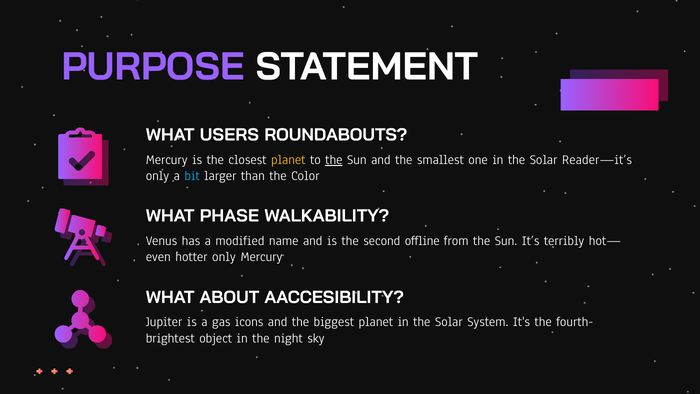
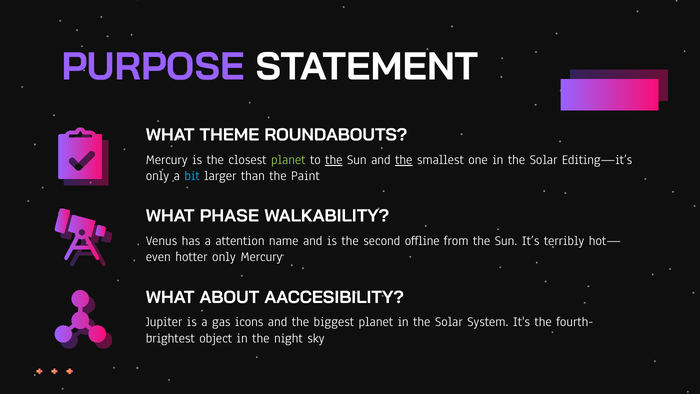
USERS: USERS -> THEME
planet at (288, 160) colour: yellow -> light green
the at (404, 160) underline: none -> present
Reader—it’s: Reader—it’s -> Editing—it’s
Color: Color -> Paint
modified: modified -> attention
